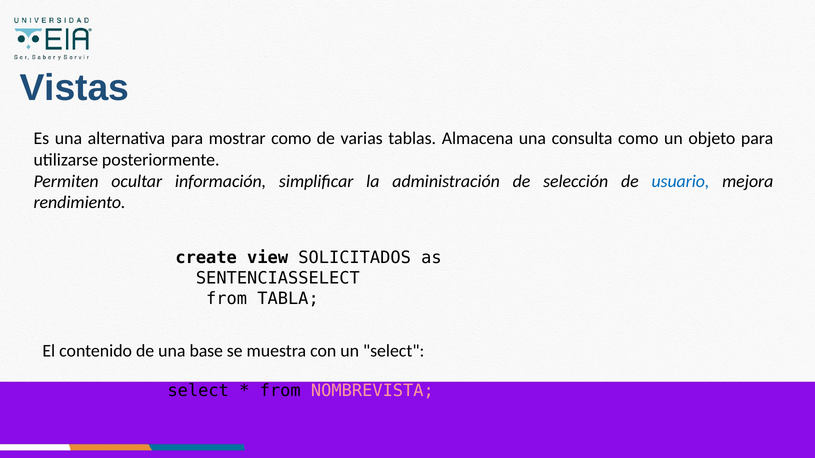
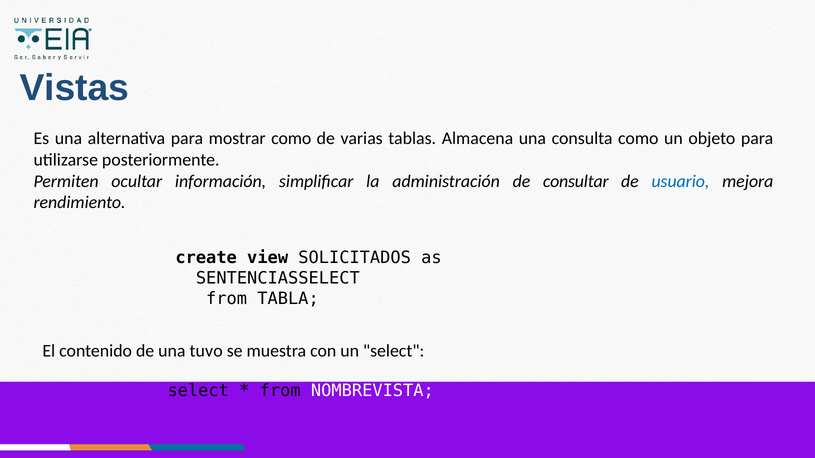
selección: selección -> consultar
base: base -> tuvo
NOMBREVISTA colour: pink -> white
